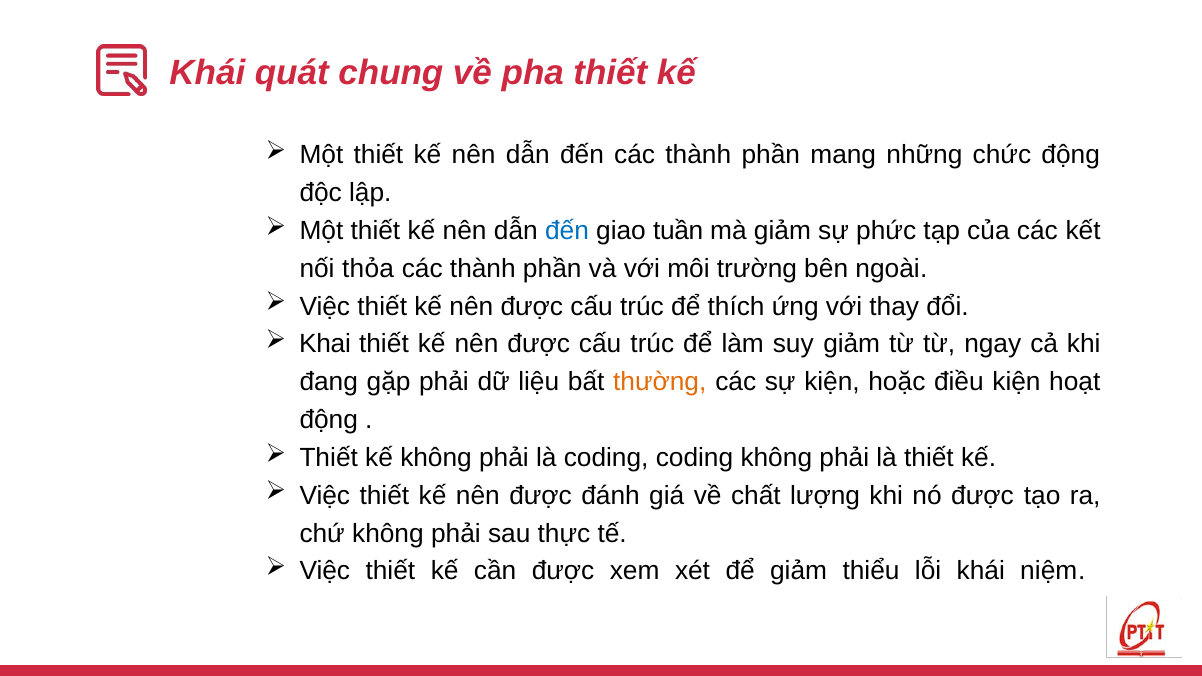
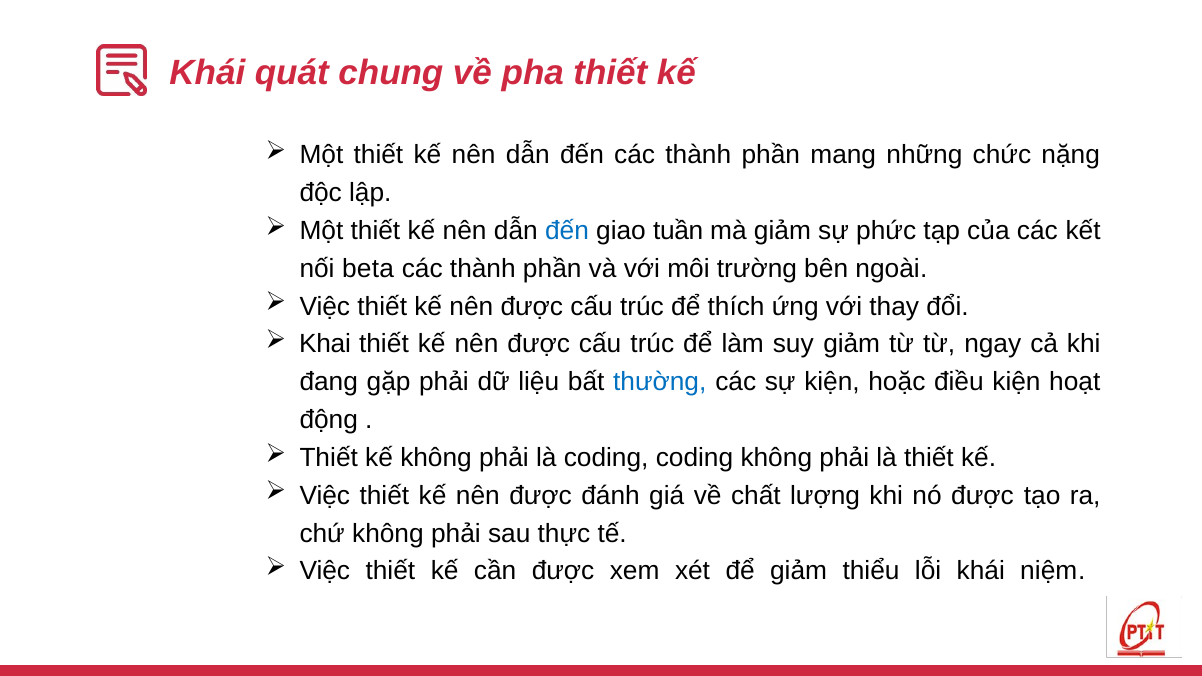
chức động: động -> nặng
thỏa: thỏa -> beta
thường colour: orange -> blue
